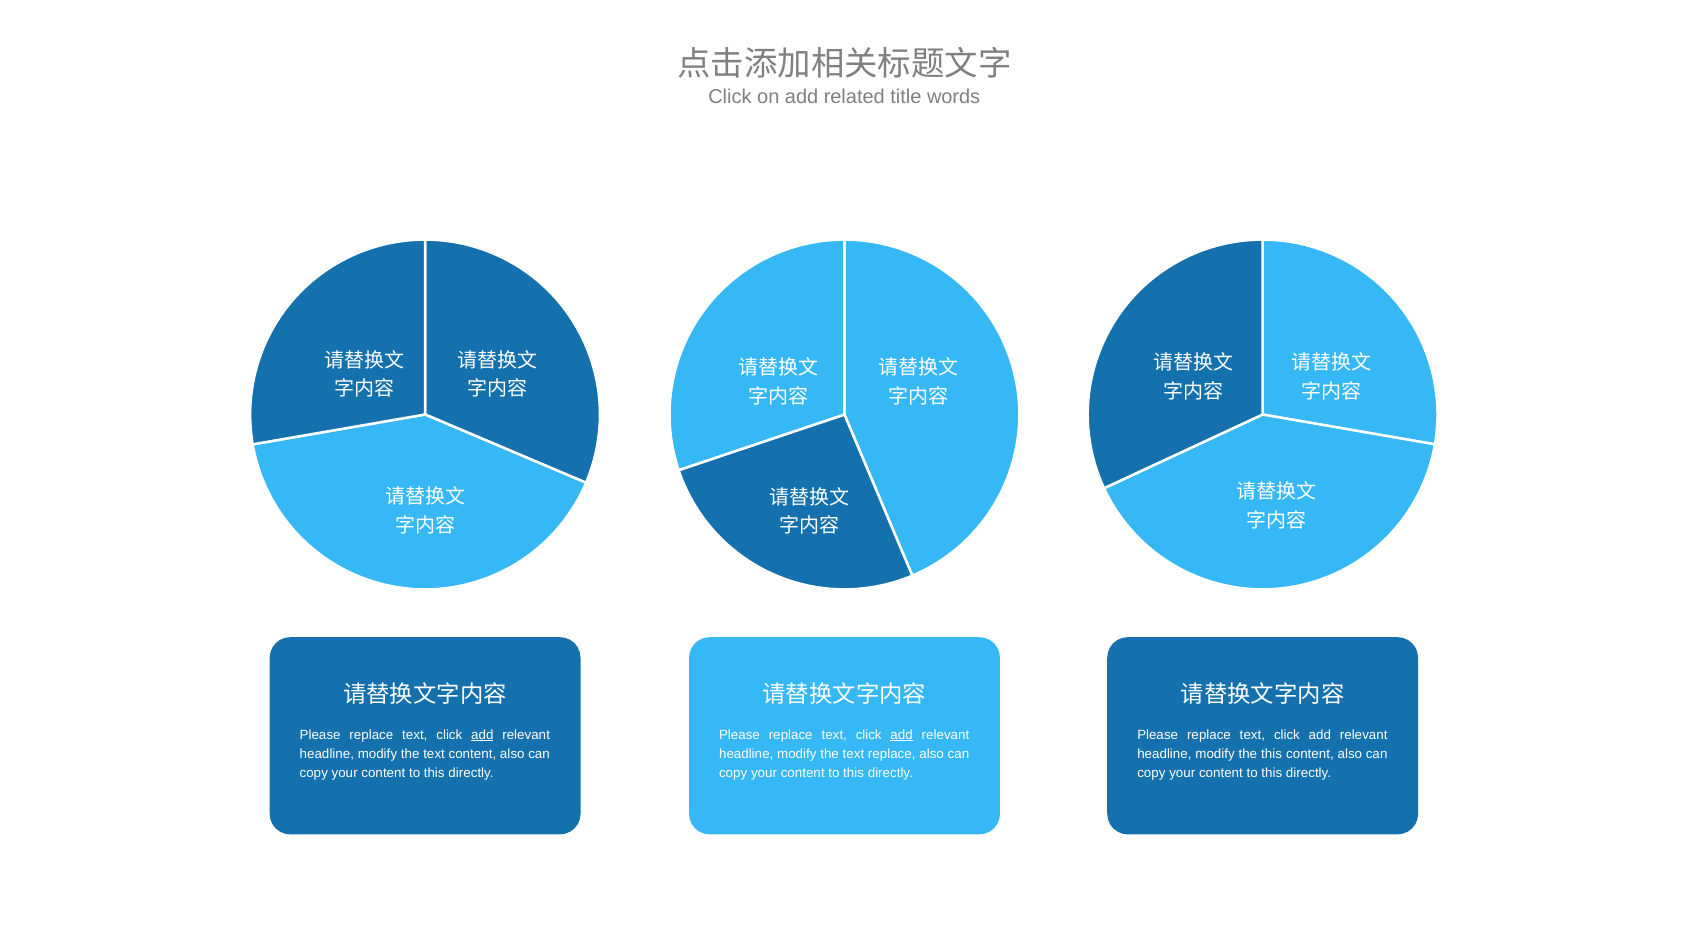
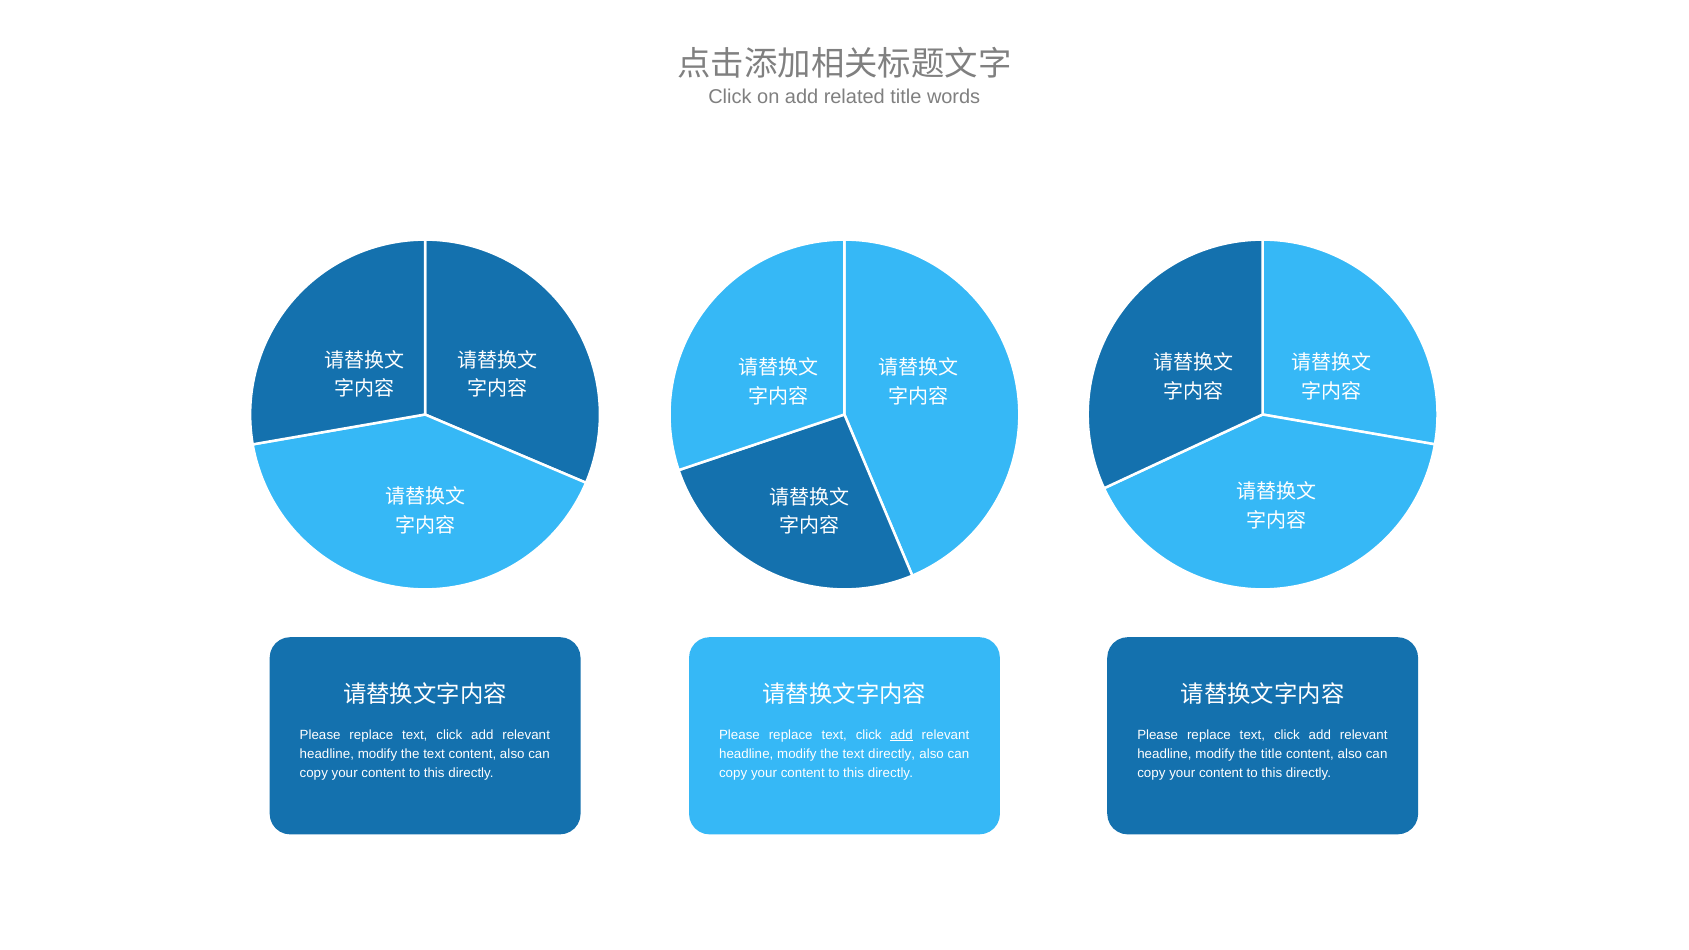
add at (482, 735) underline: present -> none
text replace: replace -> directly
the this: this -> title
